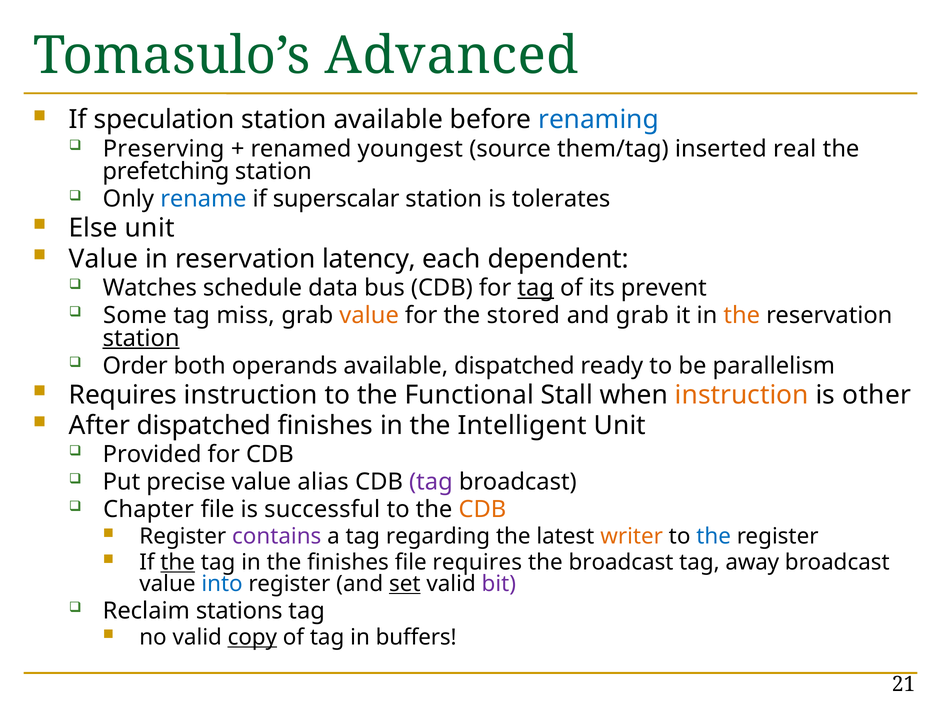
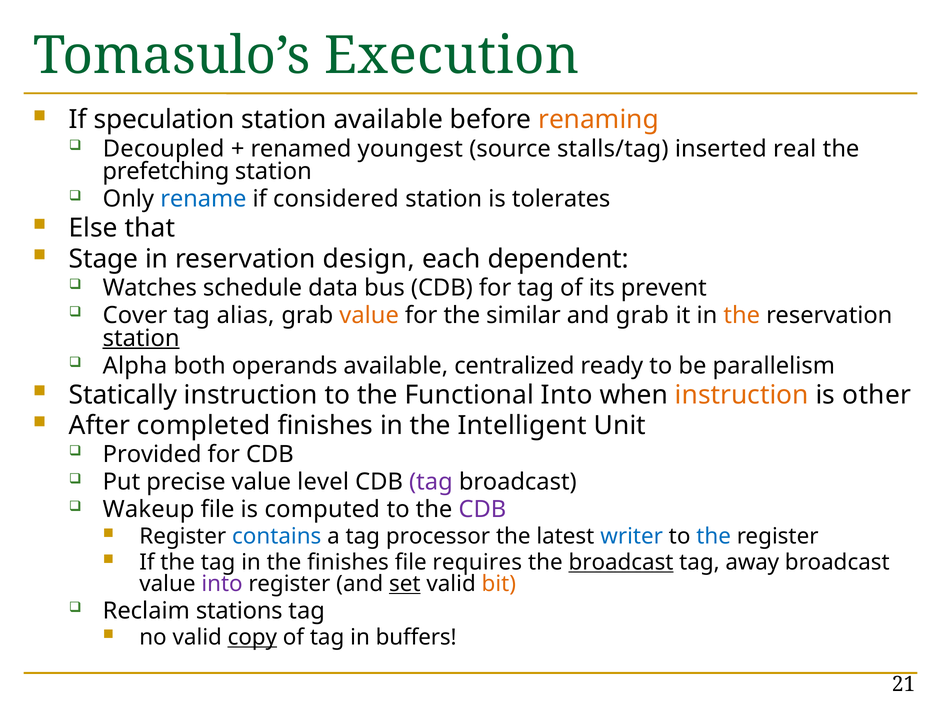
Advanced: Advanced -> Execution
renaming colour: blue -> orange
Preserving: Preserving -> Decoupled
them/tag: them/tag -> stalls/tag
superscalar: superscalar -> considered
Else unit: unit -> that
Value at (103, 259): Value -> Stage
latency: latency -> design
tag at (536, 288) underline: present -> none
Some: Some -> Cover
miss: miss -> alias
stored: stored -> similar
Order: Order -> Alpha
available dispatched: dispatched -> centralized
Requires at (123, 395): Requires -> Statically
Functional Stall: Stall -> Into
After dispatched: dispatched -> completed
alias: alias -> level
Chapter: Chapter -> Wakeup
successful: successful -> computed
CDB at (482, 509) colour: orange -> purple
contains colour: purple -> blue
regarding: regarding -> processor
writer colour: orange -> blue
the at (178, 562) underline: present -> none
broadcast at (621, 562) underline: none -> present
into at (222, 584) colour: blue -> purple
bit colour: purple -> orange
